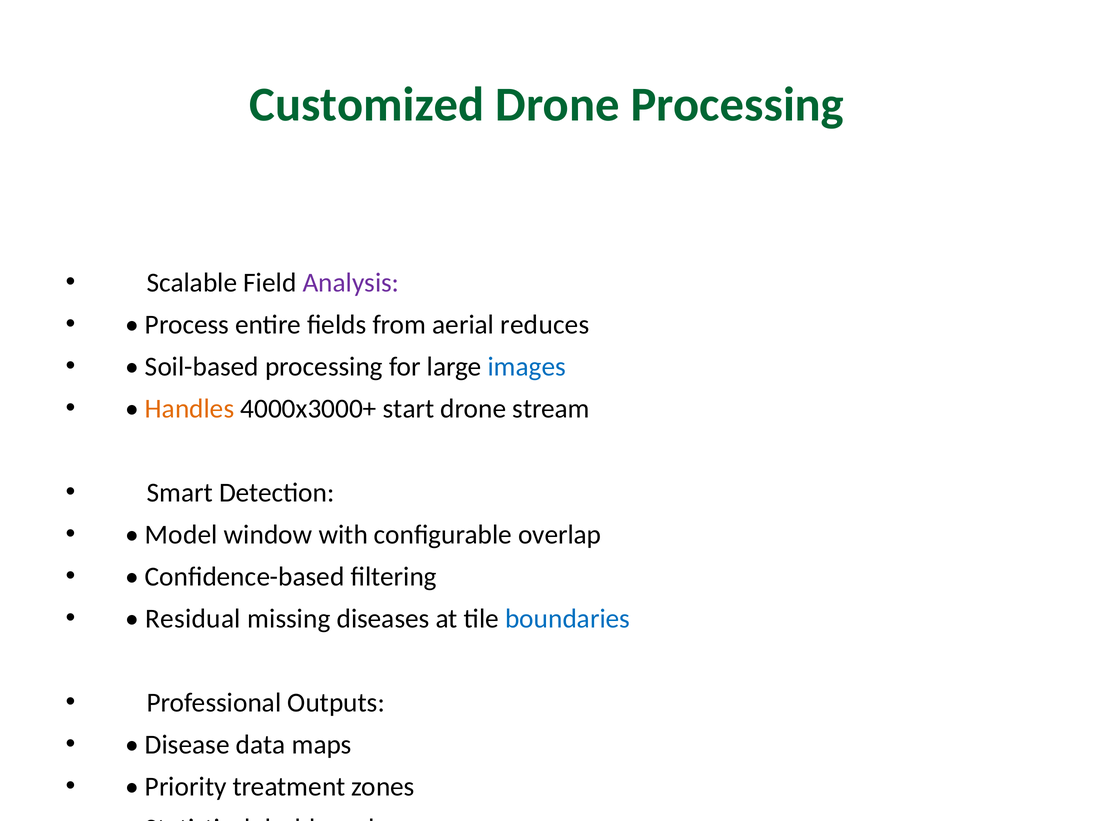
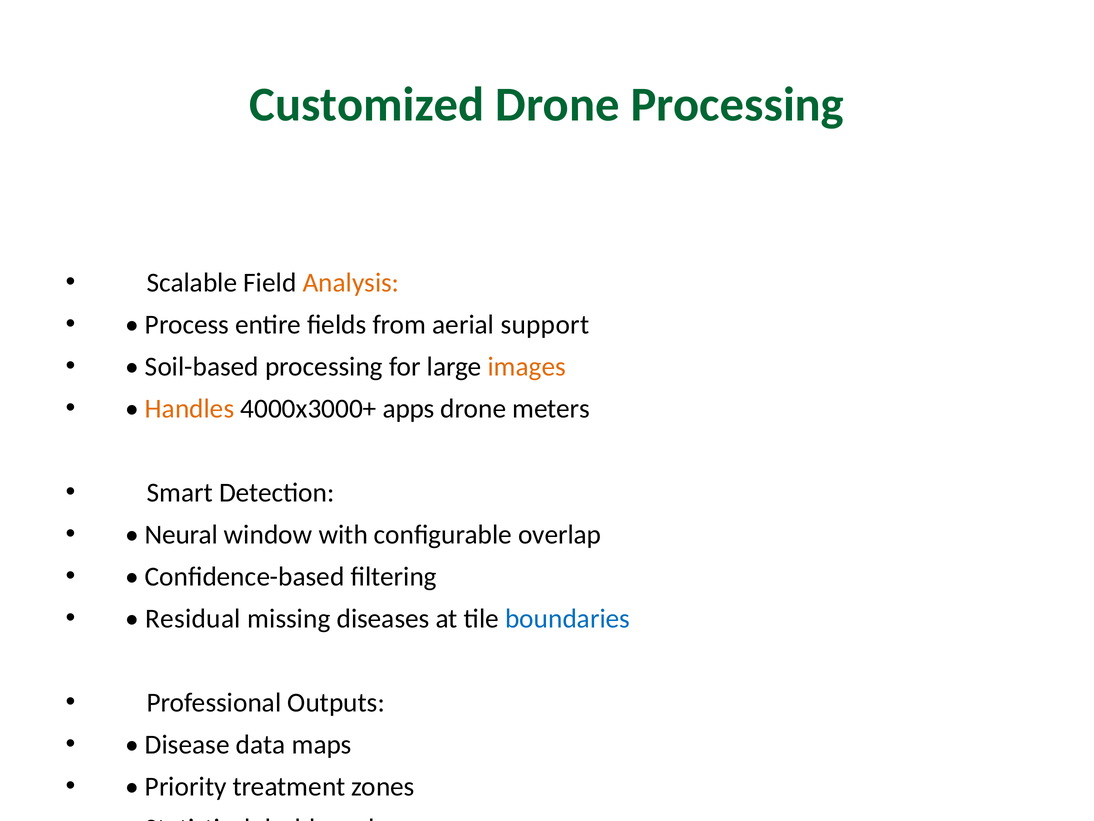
Analysis at (351, 283) colour: purple -> orange
reduces: reduces -> support
images colour: blue -> orange
start: start -> apps
stream: stream -> meters
Model: Model -> Neural
